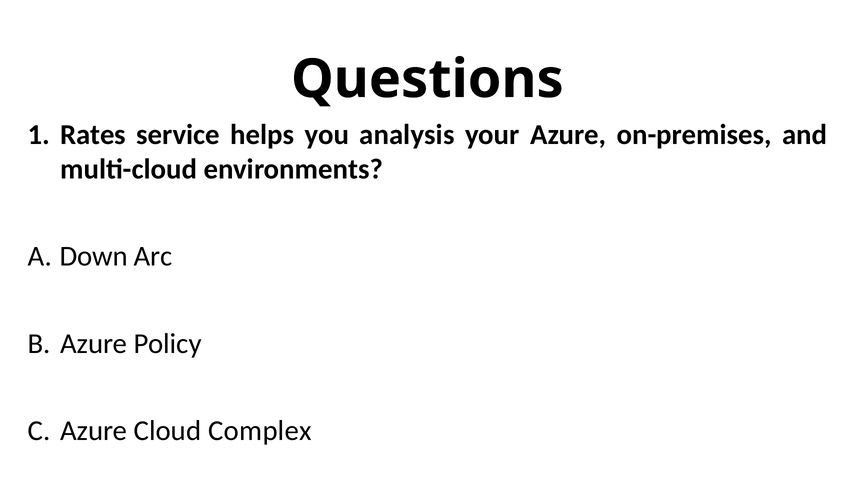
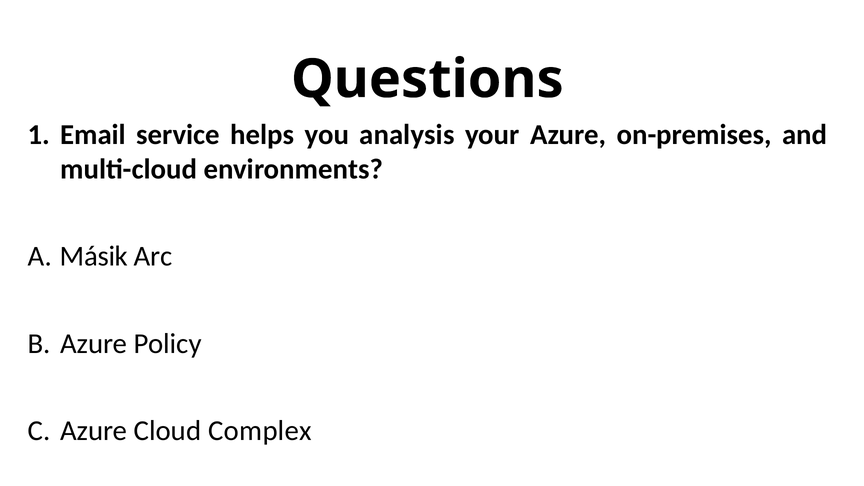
Rates: Rates -> Email
Down: Down -> Másik
